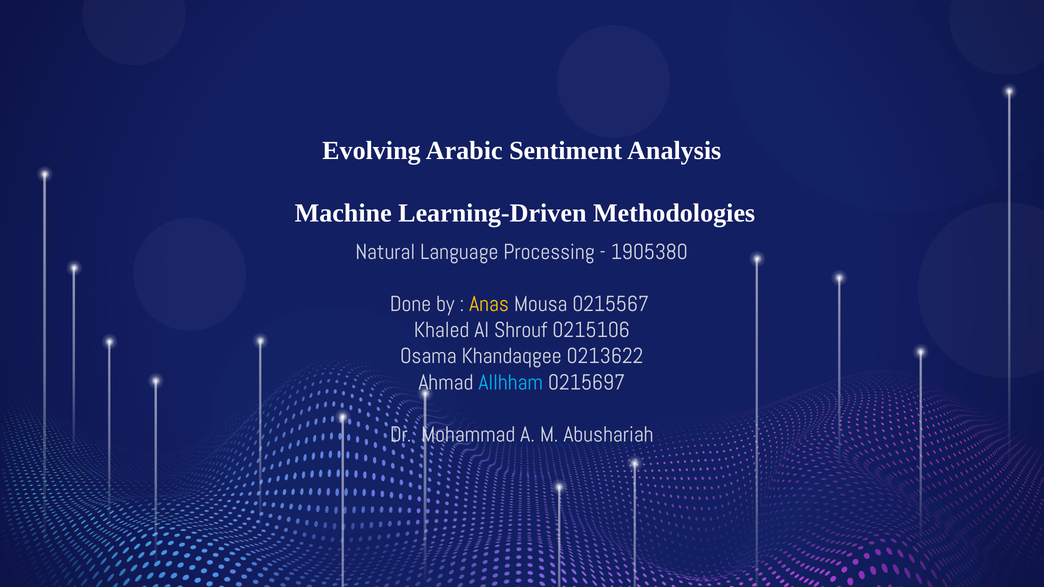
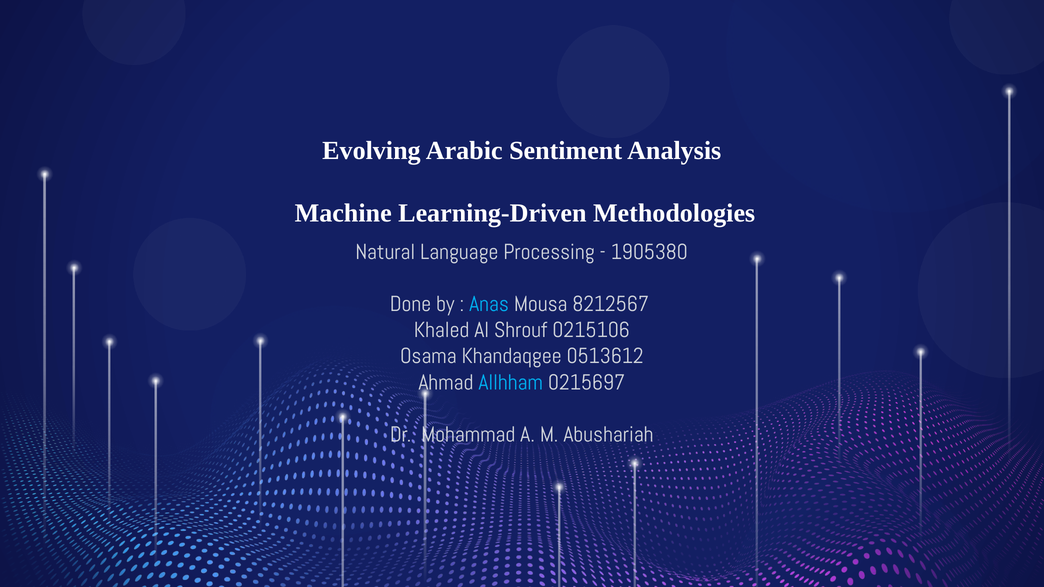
Anas colour: yellow -> light blue
0215567: 0215567 -> 8212567
0213622: 0213622 -> 0513612
